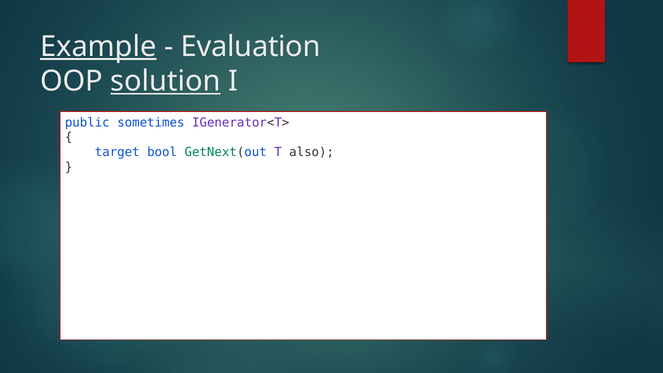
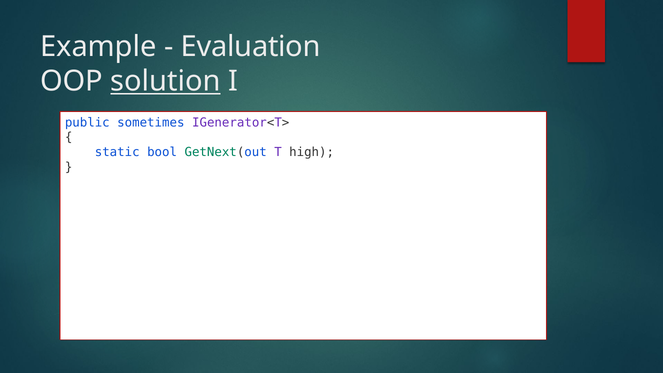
Example underline: present -> none
target: target -> static
also: also -> high
